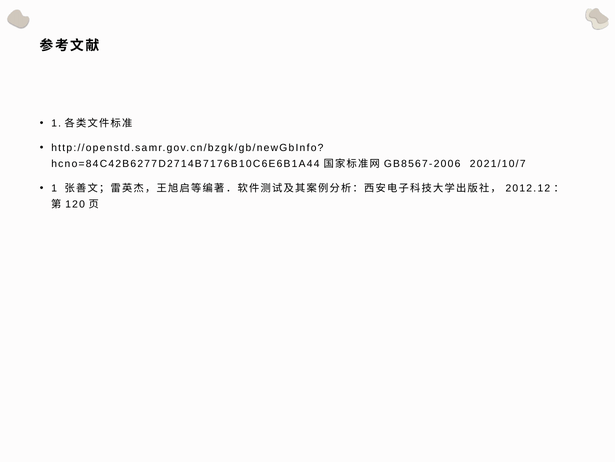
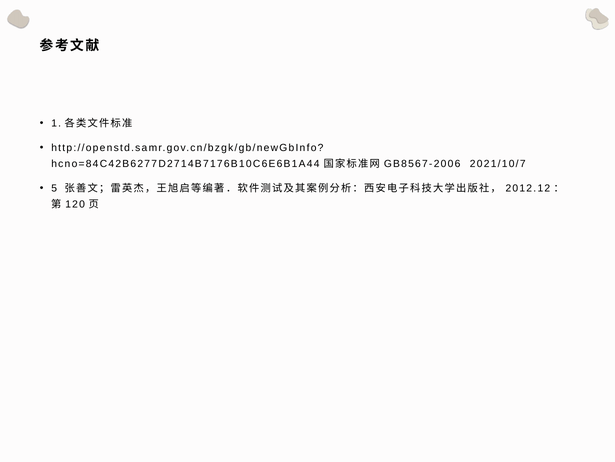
1 at (54, 188): 1 -> 5
